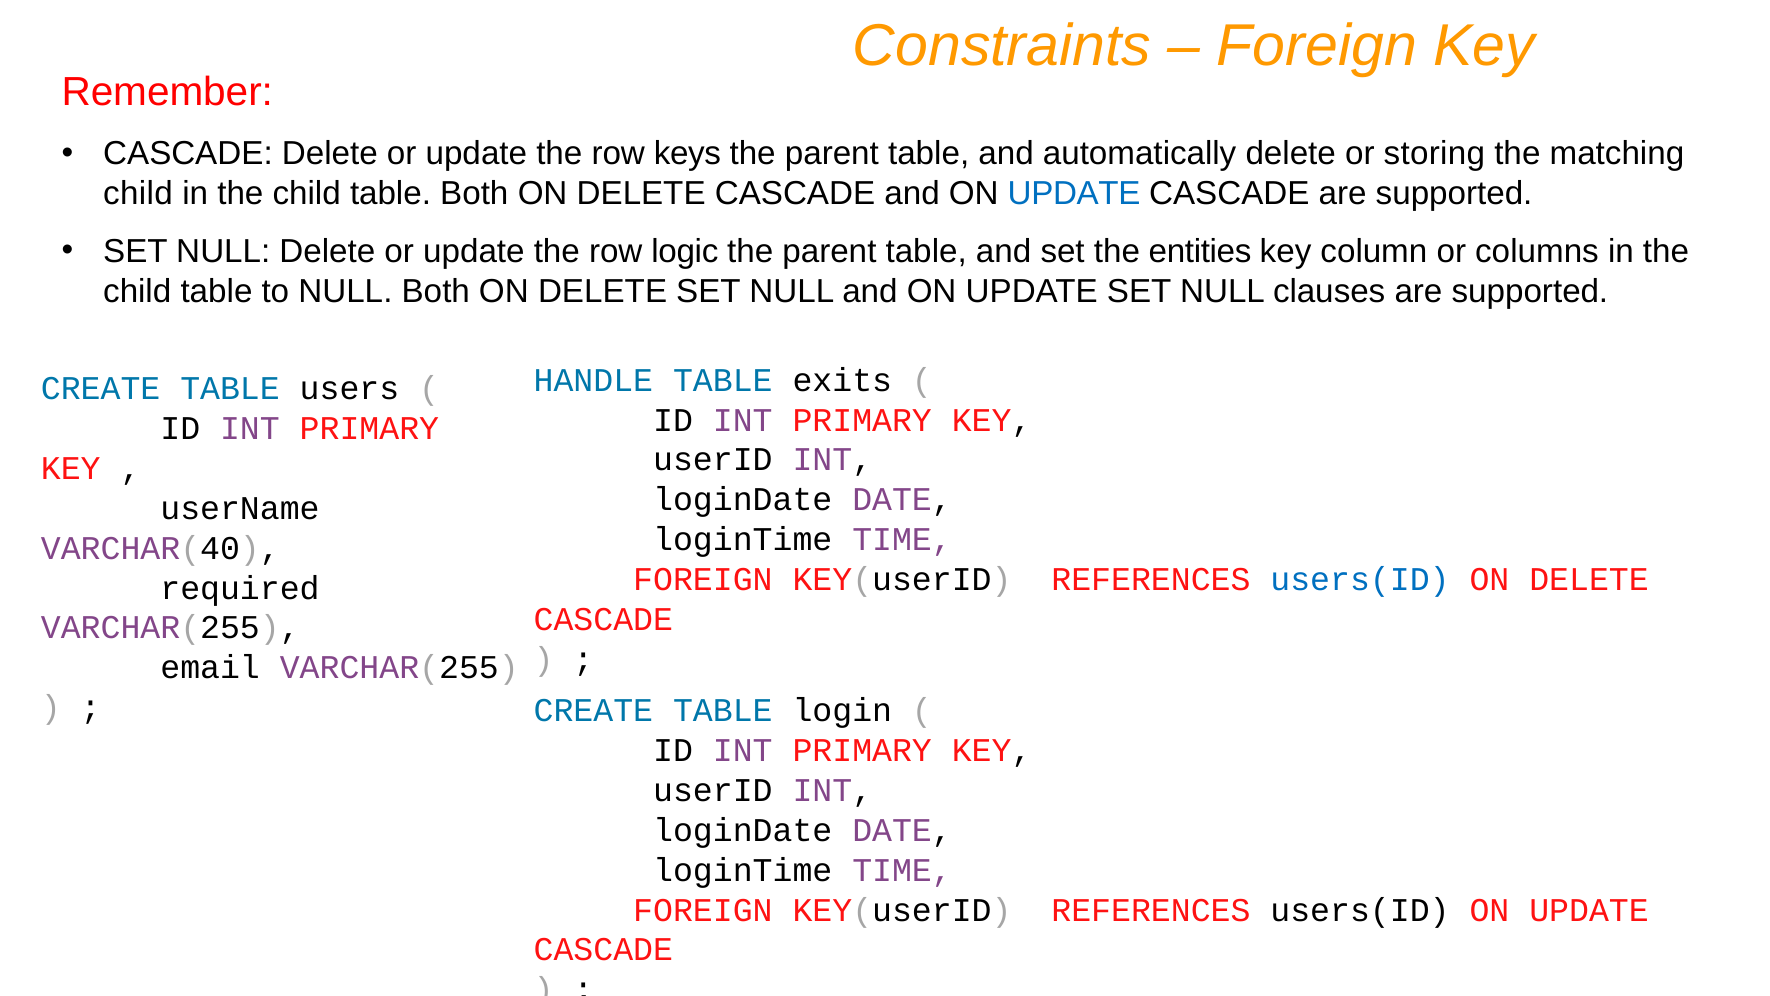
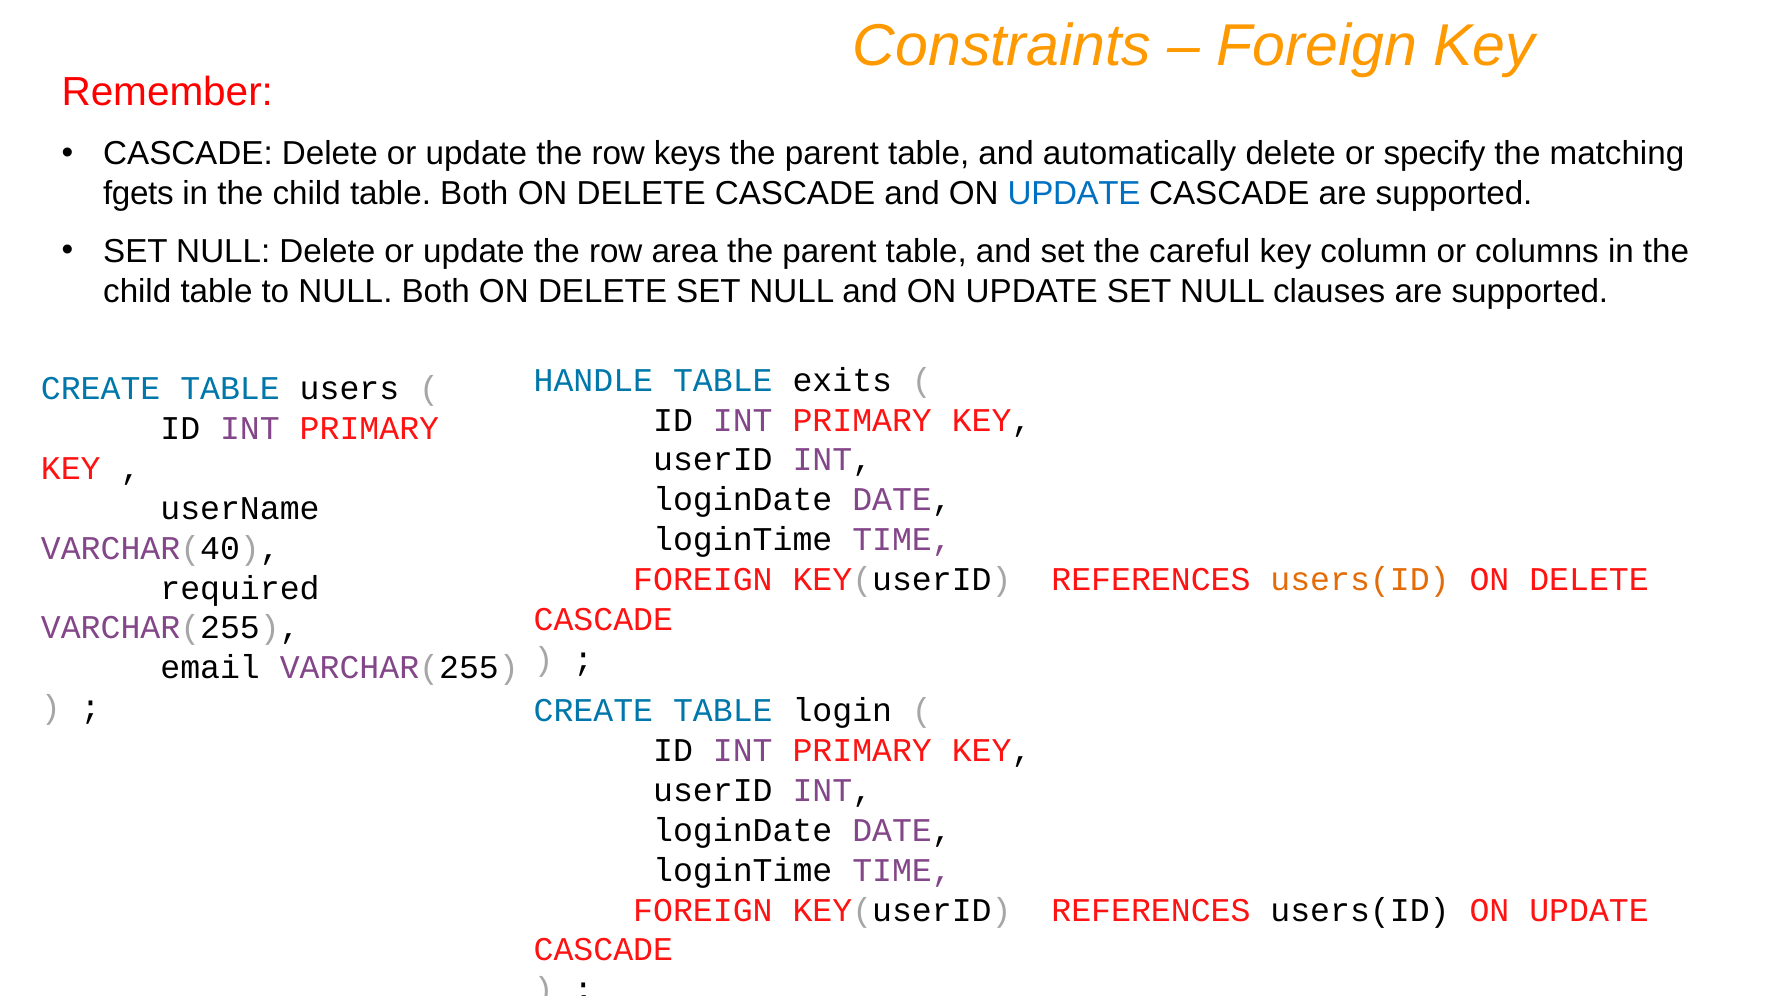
storing: storing -> specify
child at (138, 194): child -> fgets
logic: logic -> area
entities: entities -> careful
users(ID at (1360, 579) colour: blue -> orange
